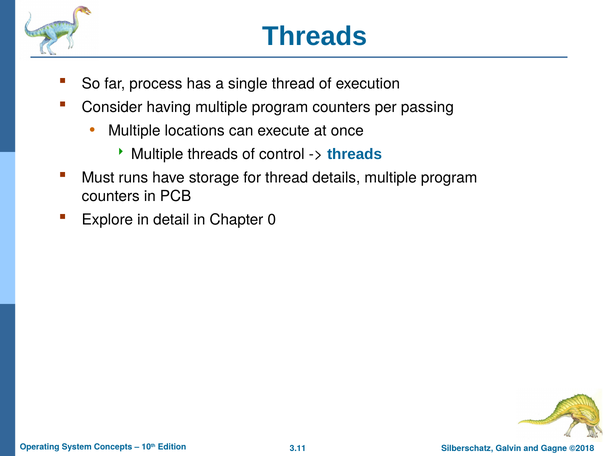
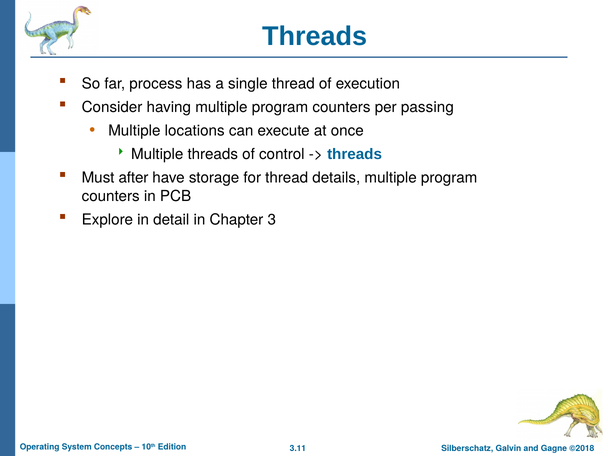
runs: runs -> after
0: 0 -> 3
